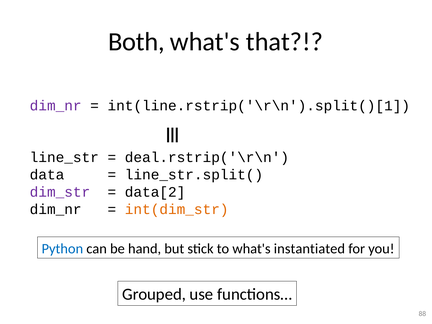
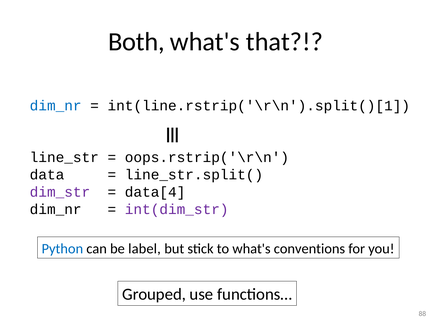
dim_nr at (56, 106) colour: purple -> blue
deal.rstrip('\r\n: deal.rstrip('\r\n -> oops.rstrip('\r\n
data[2: data[2 -> data[4
int(dim_str colour: orange -> purple
hand: hand -> label
instantiated: instantiated -> conventions
